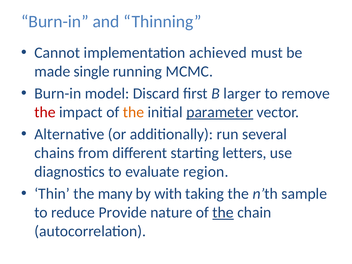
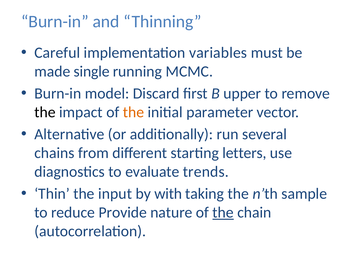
Cannot: Cannot -> Careful
achieved: achieved -> variables
larger: larger -> upper
the at (45, 112) colour: red -> black
parameter underline: present -> none
region: region -> trends
many: many -> input
